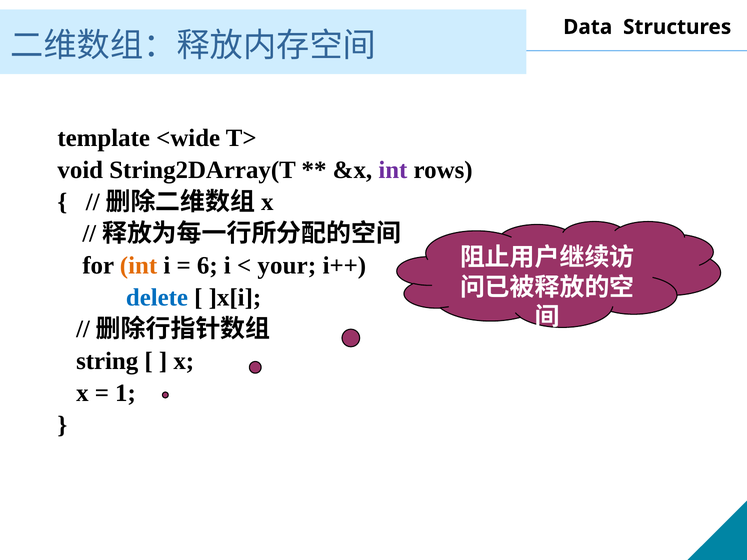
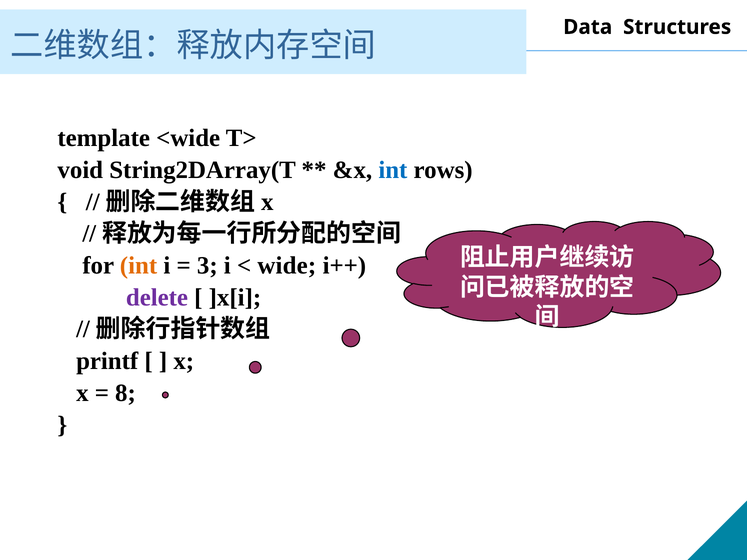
int at (393, 170) colour: purple -> blue
6: 6 -> 3
your: your -> wide
delete colour: blue -> purple
string: string -> printf
1: 1 -> 8
